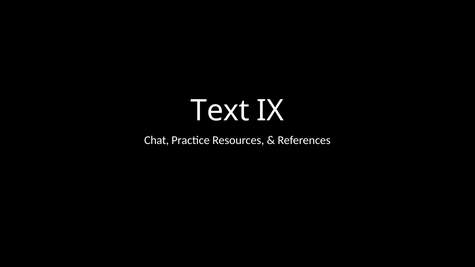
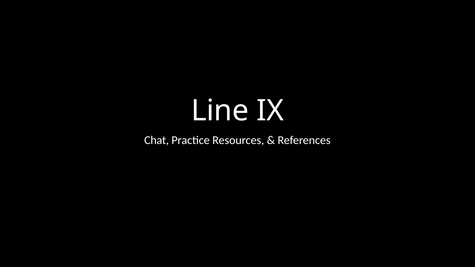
Text: Text -> Line
